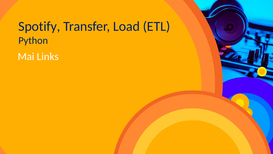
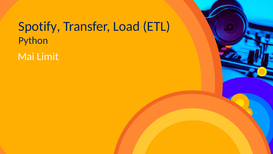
Links: Links -> Limit
